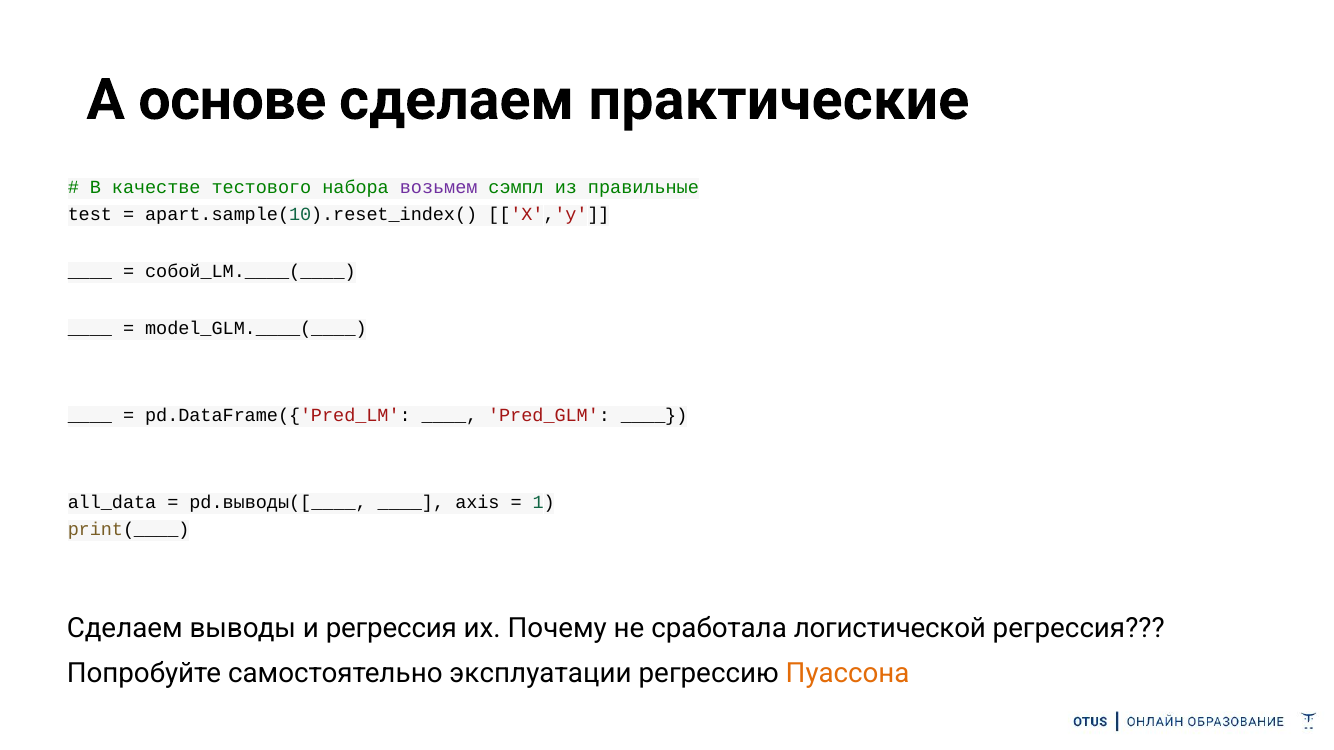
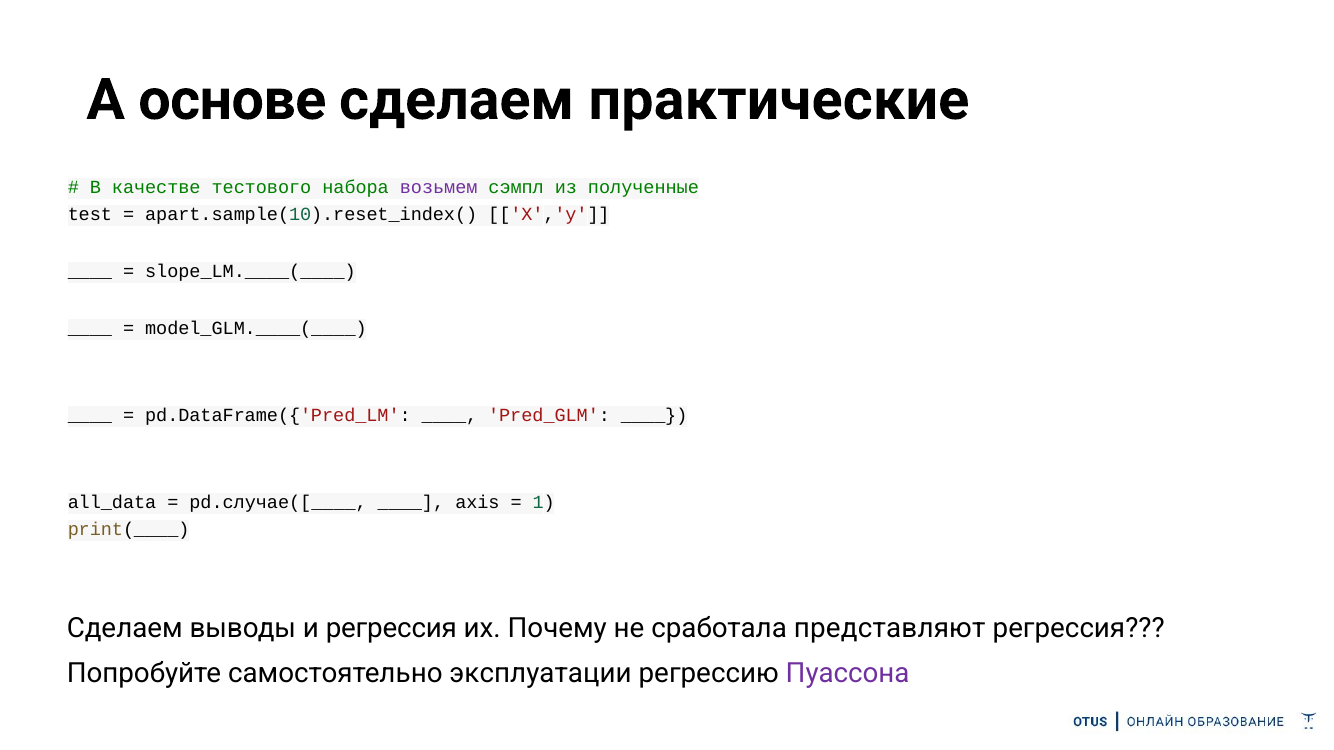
правильные: правильные -> полученные
собой_LM.____(____: собой_LM.____(____ -> slope_LM.____(____
pd.выводы([____: pd.выводы([____ -> pd.случае([____
логистической: логистической -> представляют
Пуассона colour: orange -> purple
